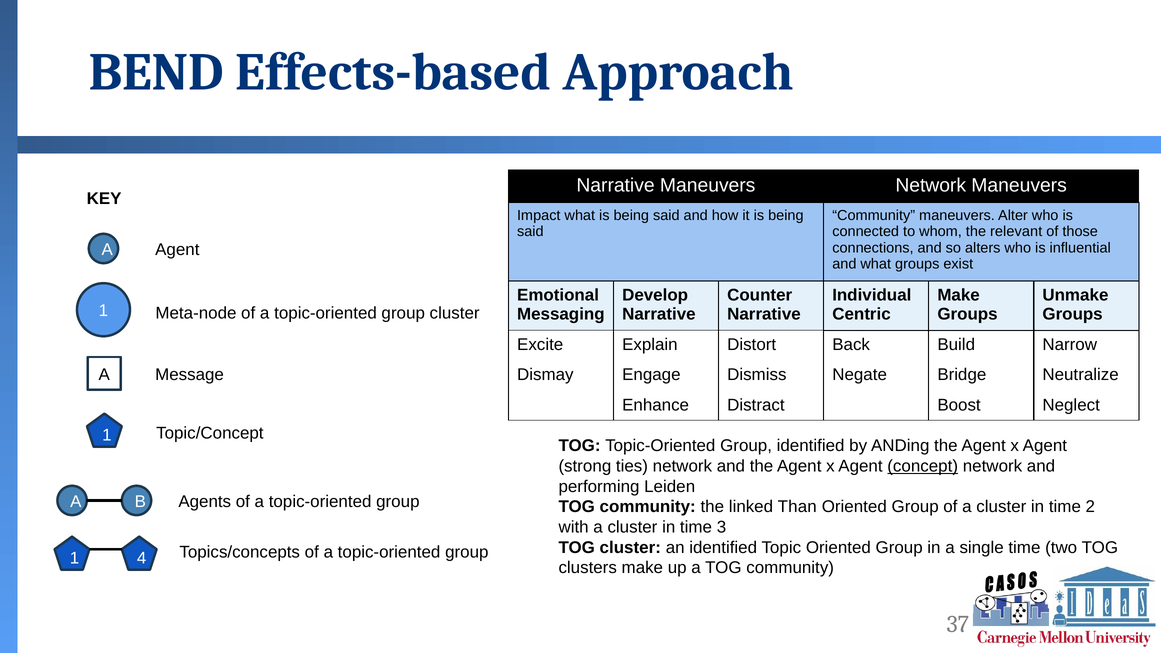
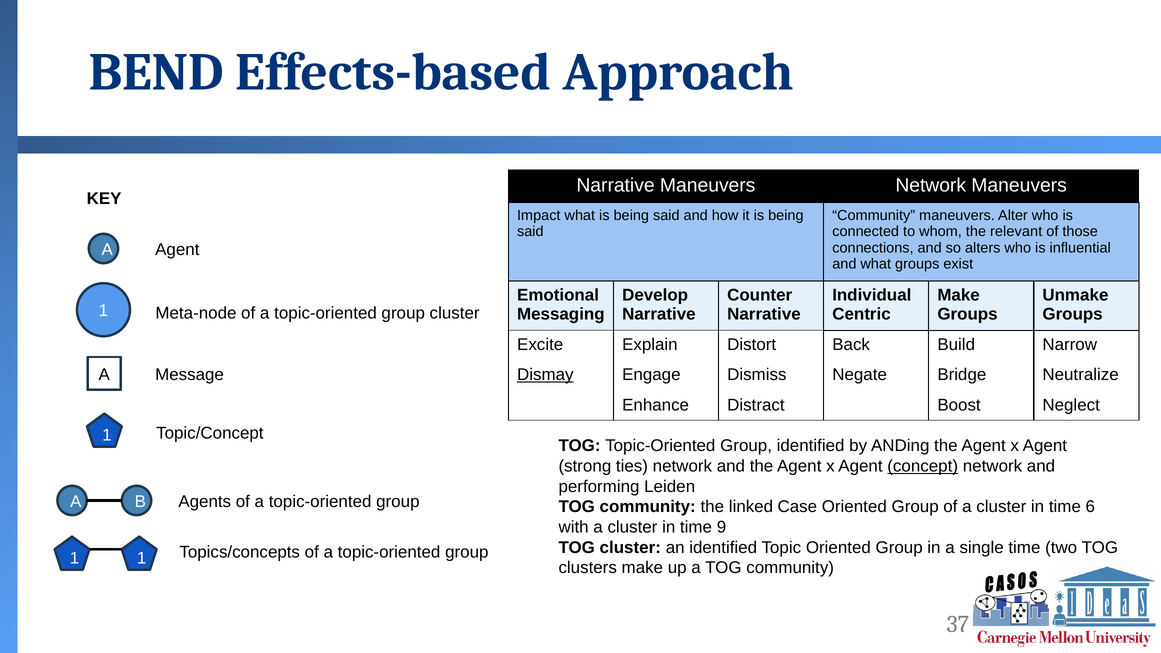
Dismay underline: none -> present
Than: Than -> Case
2: 2 -> 6
3: 3 -> 9
1 4: 4 -> 1
